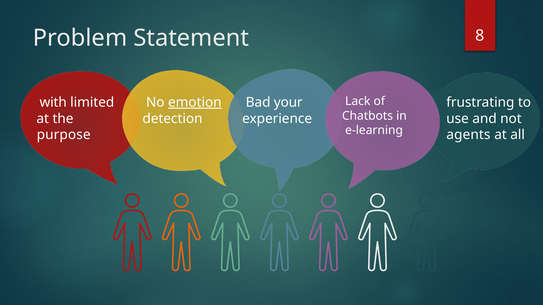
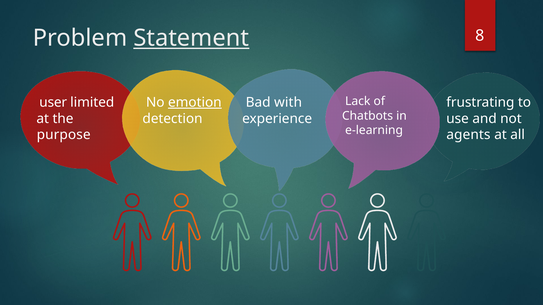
Statement underline: none -> present
with: with -> user
your: your -> with
